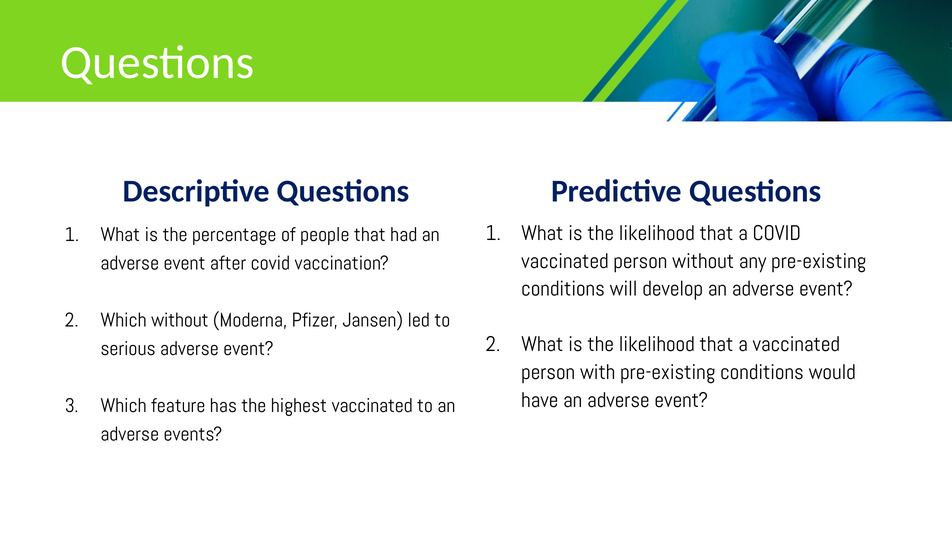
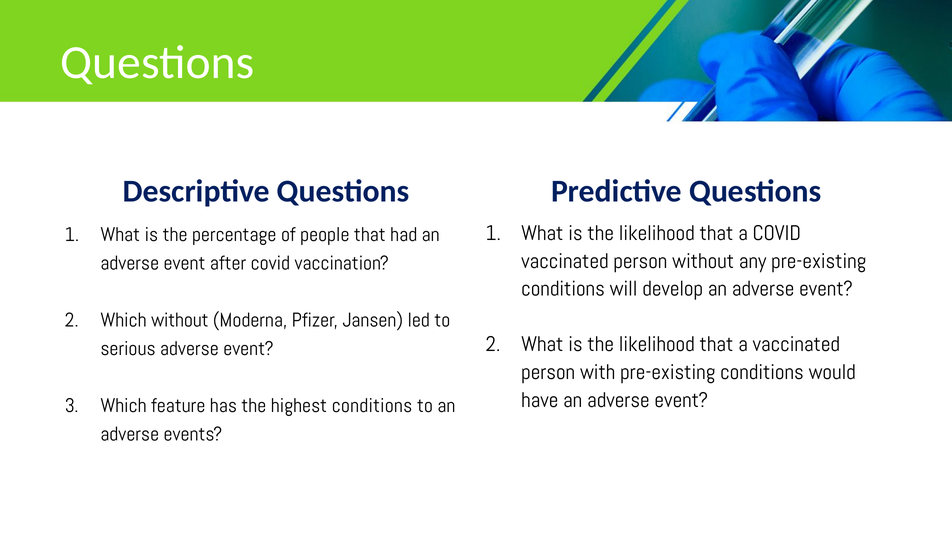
highest vaccinated: vaccinated -> conditions
